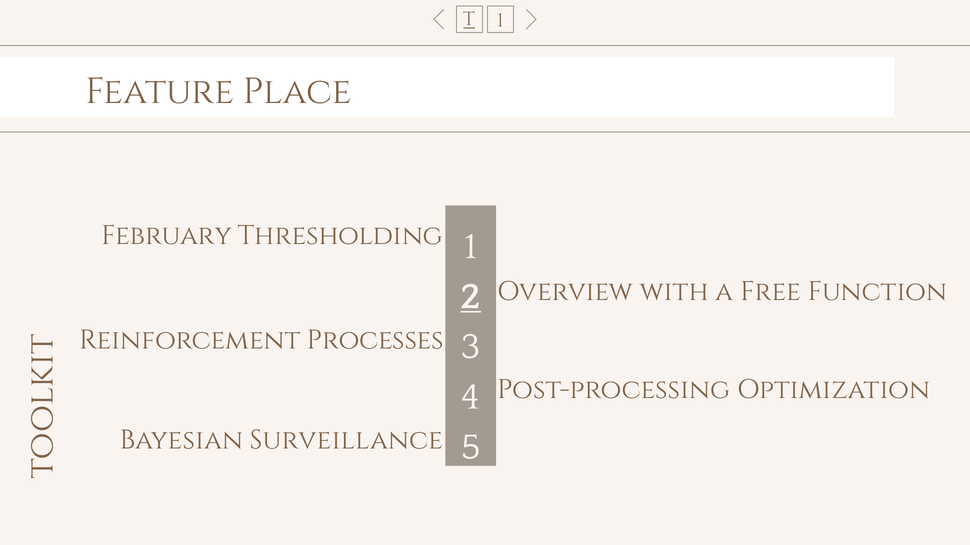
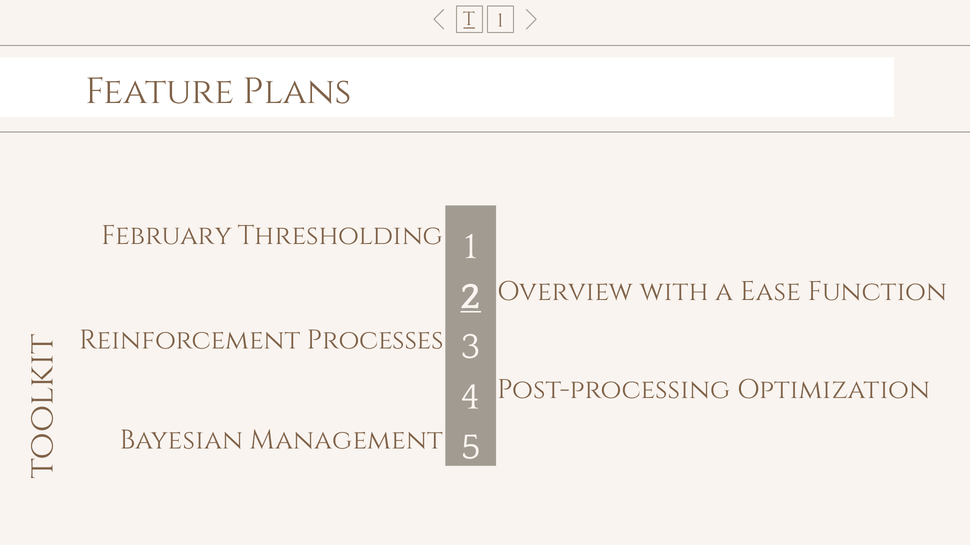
Place: Place -> Plans
Free: Free -> Ease
Surveillance: Surveillance -> Management
